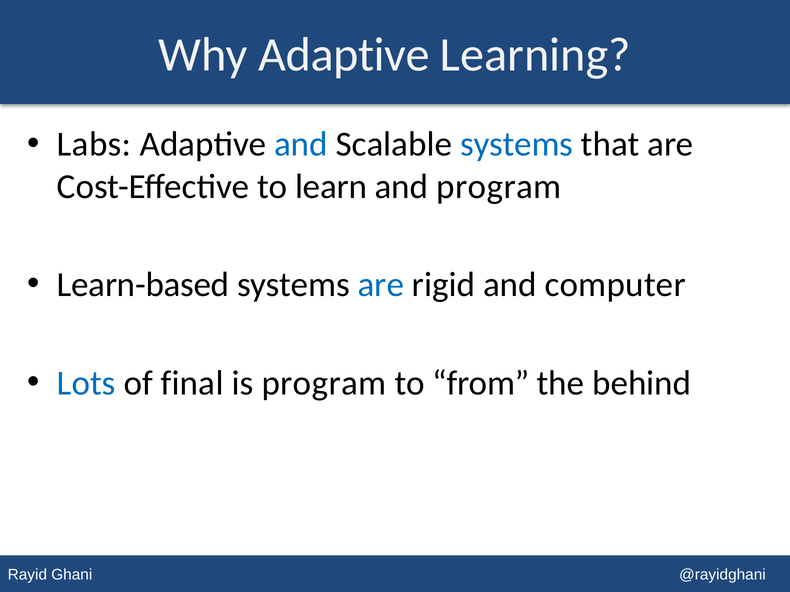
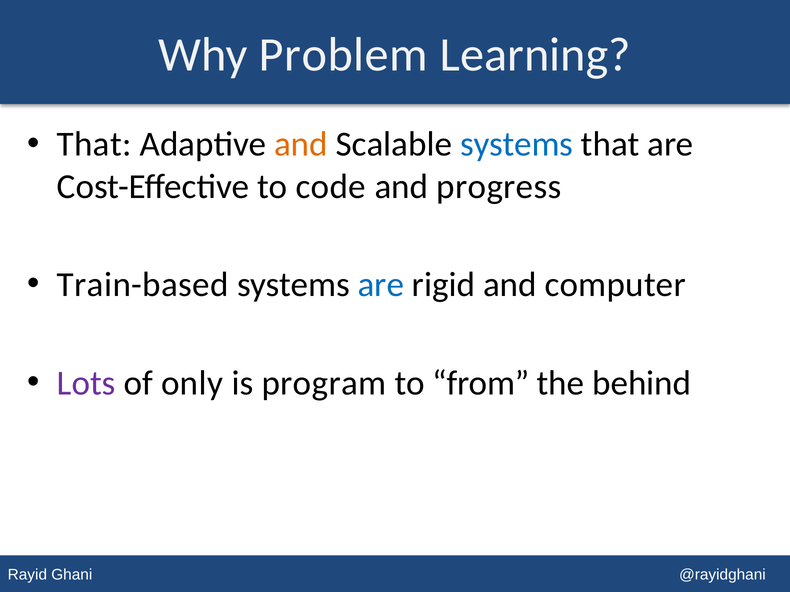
Why Adaptive: Adaptive -> Problem
Labs at (94, 144): Labs -> That
and at (301, 144) colour: blue -> orange
learn: learn -> code
and program: program -> progress
Learn-based: Learn-based -> Train-based
Lots colour: blue -> purple
final: final -> only
